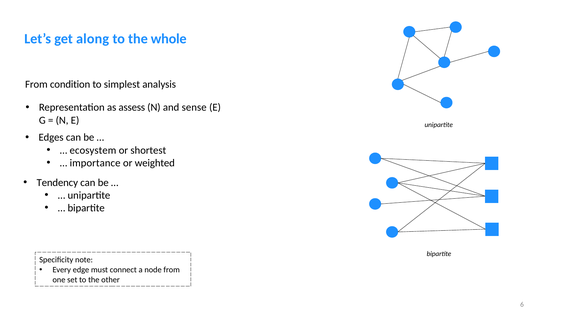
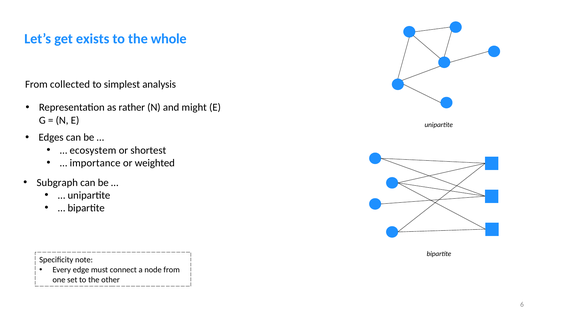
along: along -> exists
condition: condition -> collected
assess: assess -> rather
sense: sense -> might
Tendency: Tendency -> Subgraph
